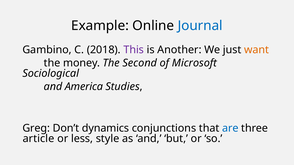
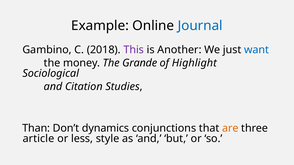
want colour: orange -> blue
Second: Second -> Grande
Microsoft: Microsoft -> Highlight
America: America -> Citation
Greg: Greg -> Than
are colour: blue -> orange
